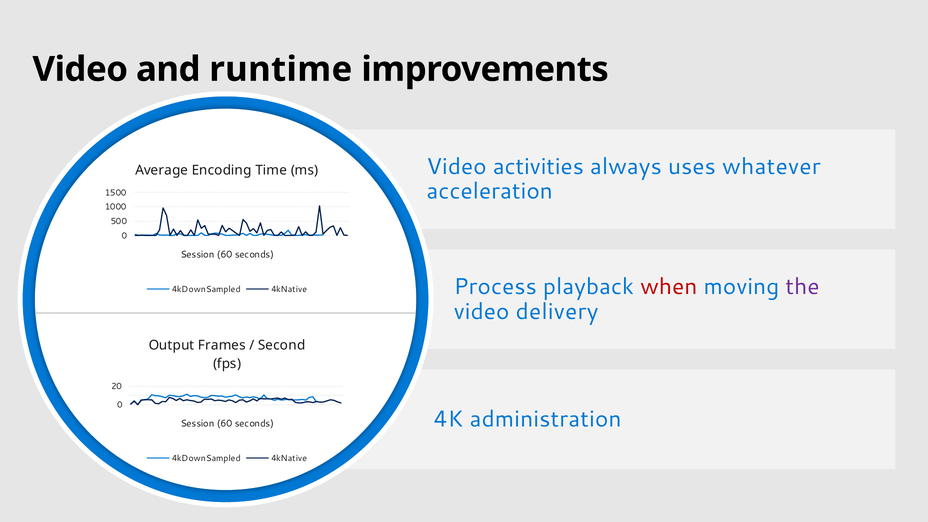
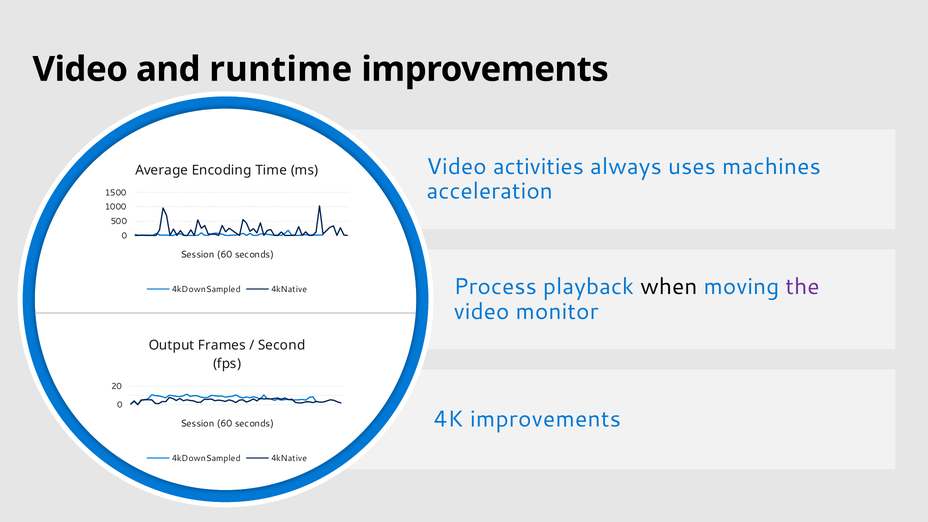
whatever: whatever -> machines
when colour: red -> black
delivery: delivery -> monitor
4K administration: administration -> improvements
